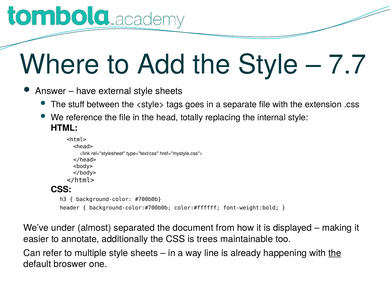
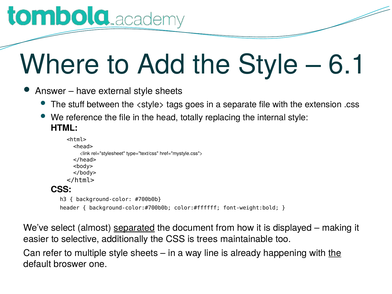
7.7: 7.7 -> 6.1
under: under -> select
separated underline: none -> present
annotate: annotate -> selective
